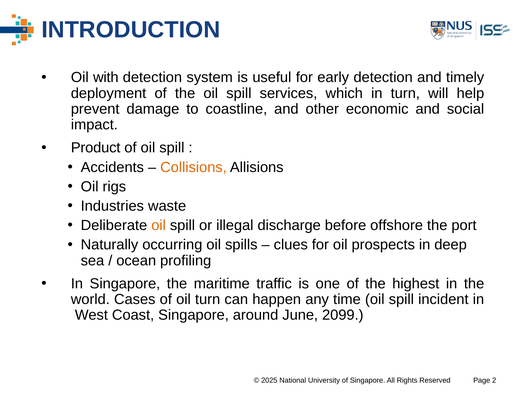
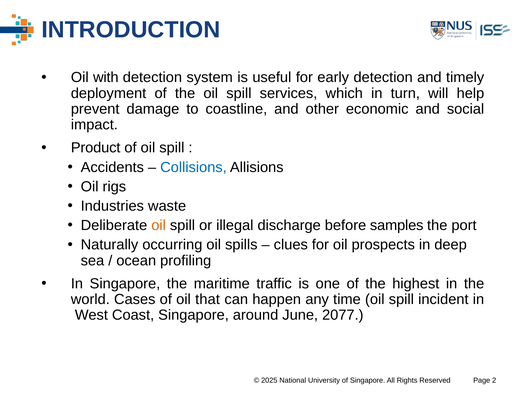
Collisions colour: orange -> blue
offshore: offshore -> samples
oil turn: turn -> that
2099: 2099 -> 2077
